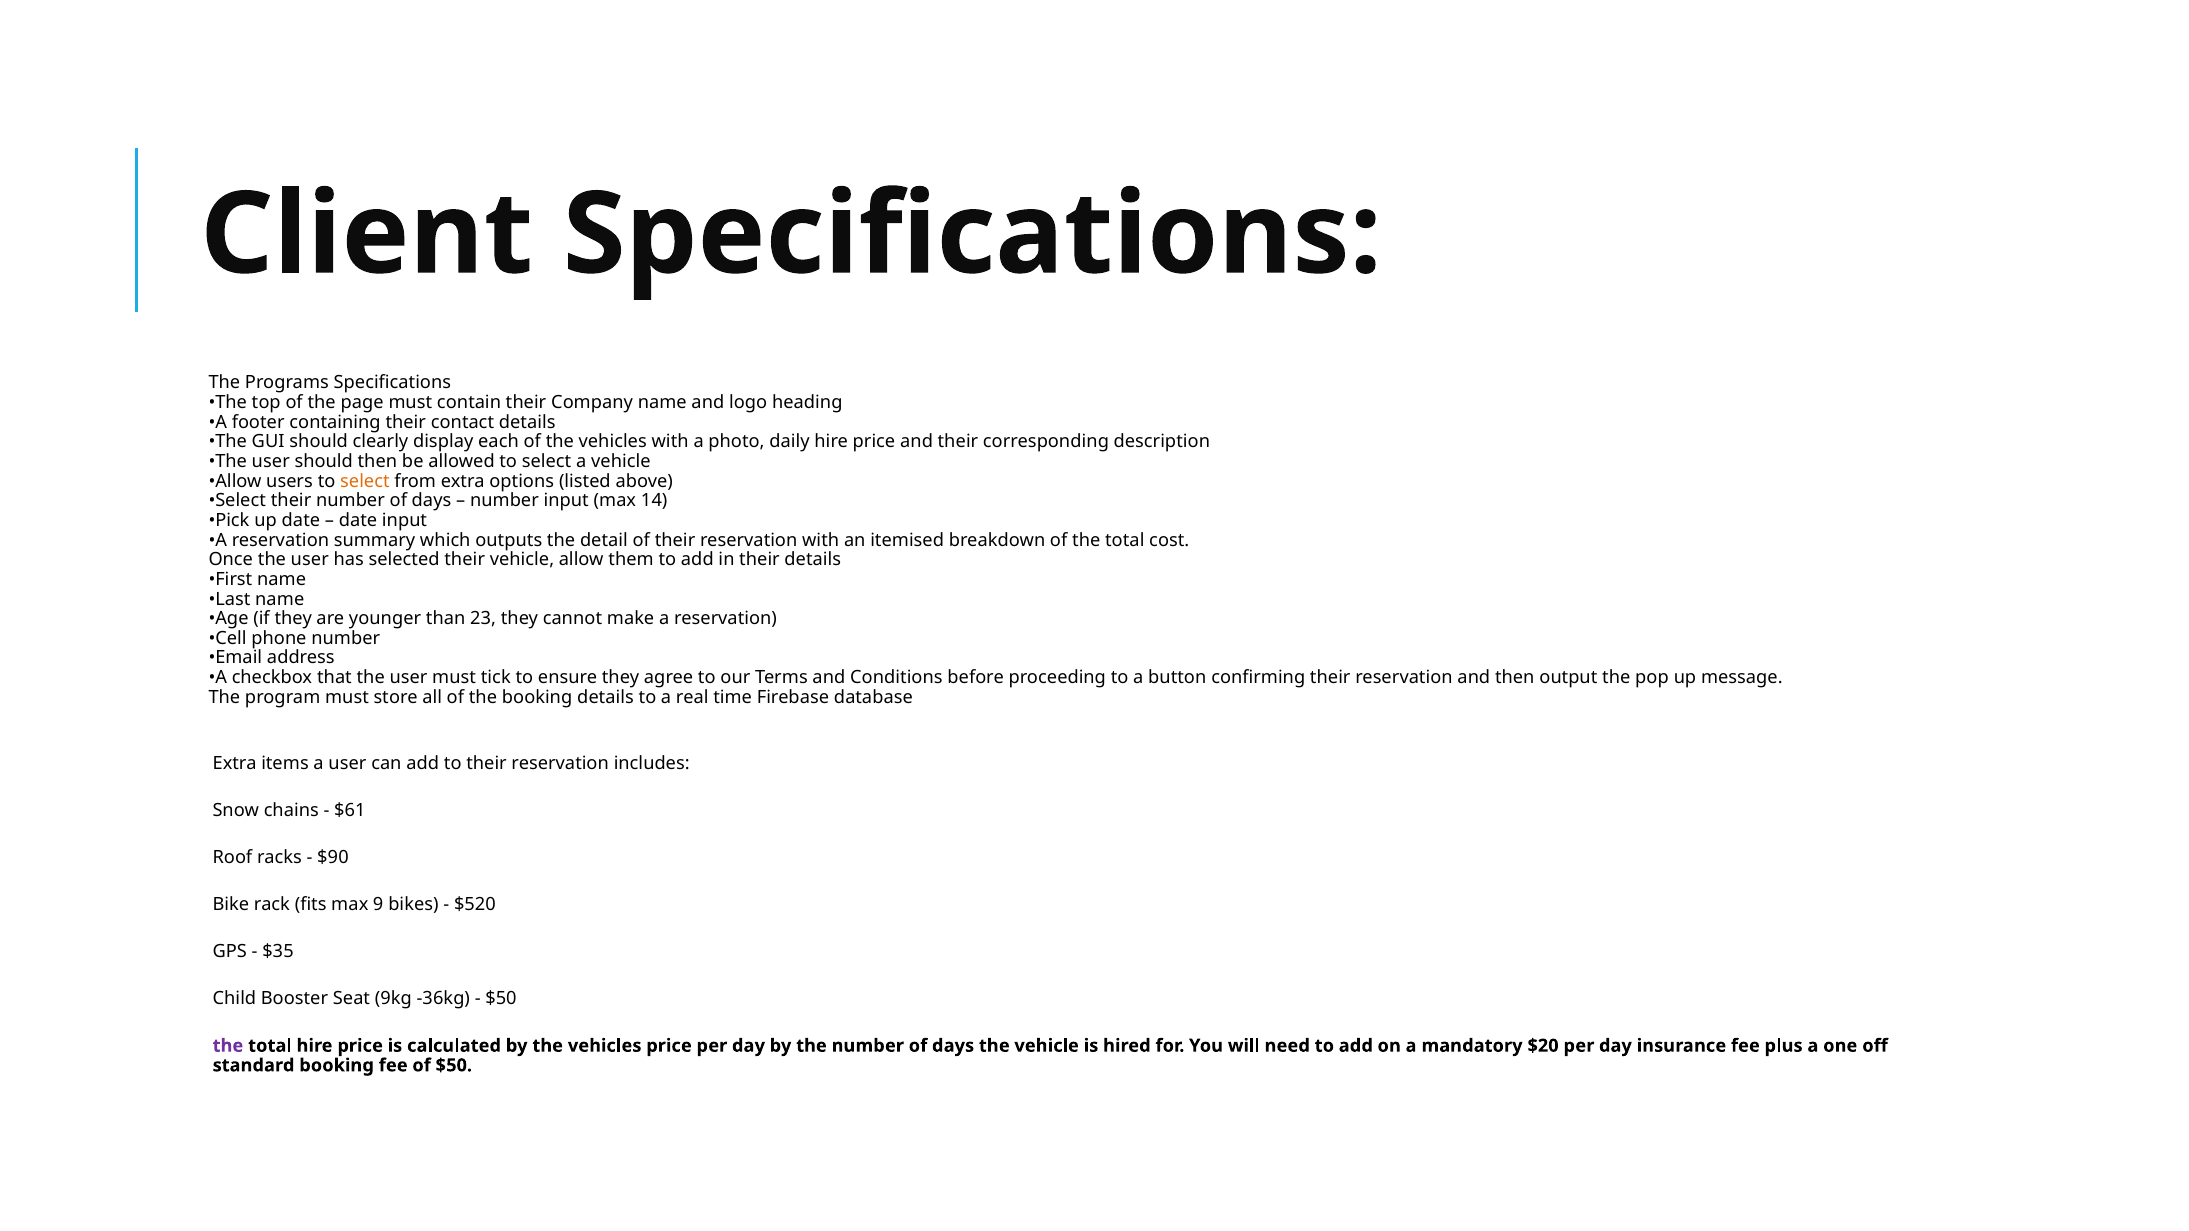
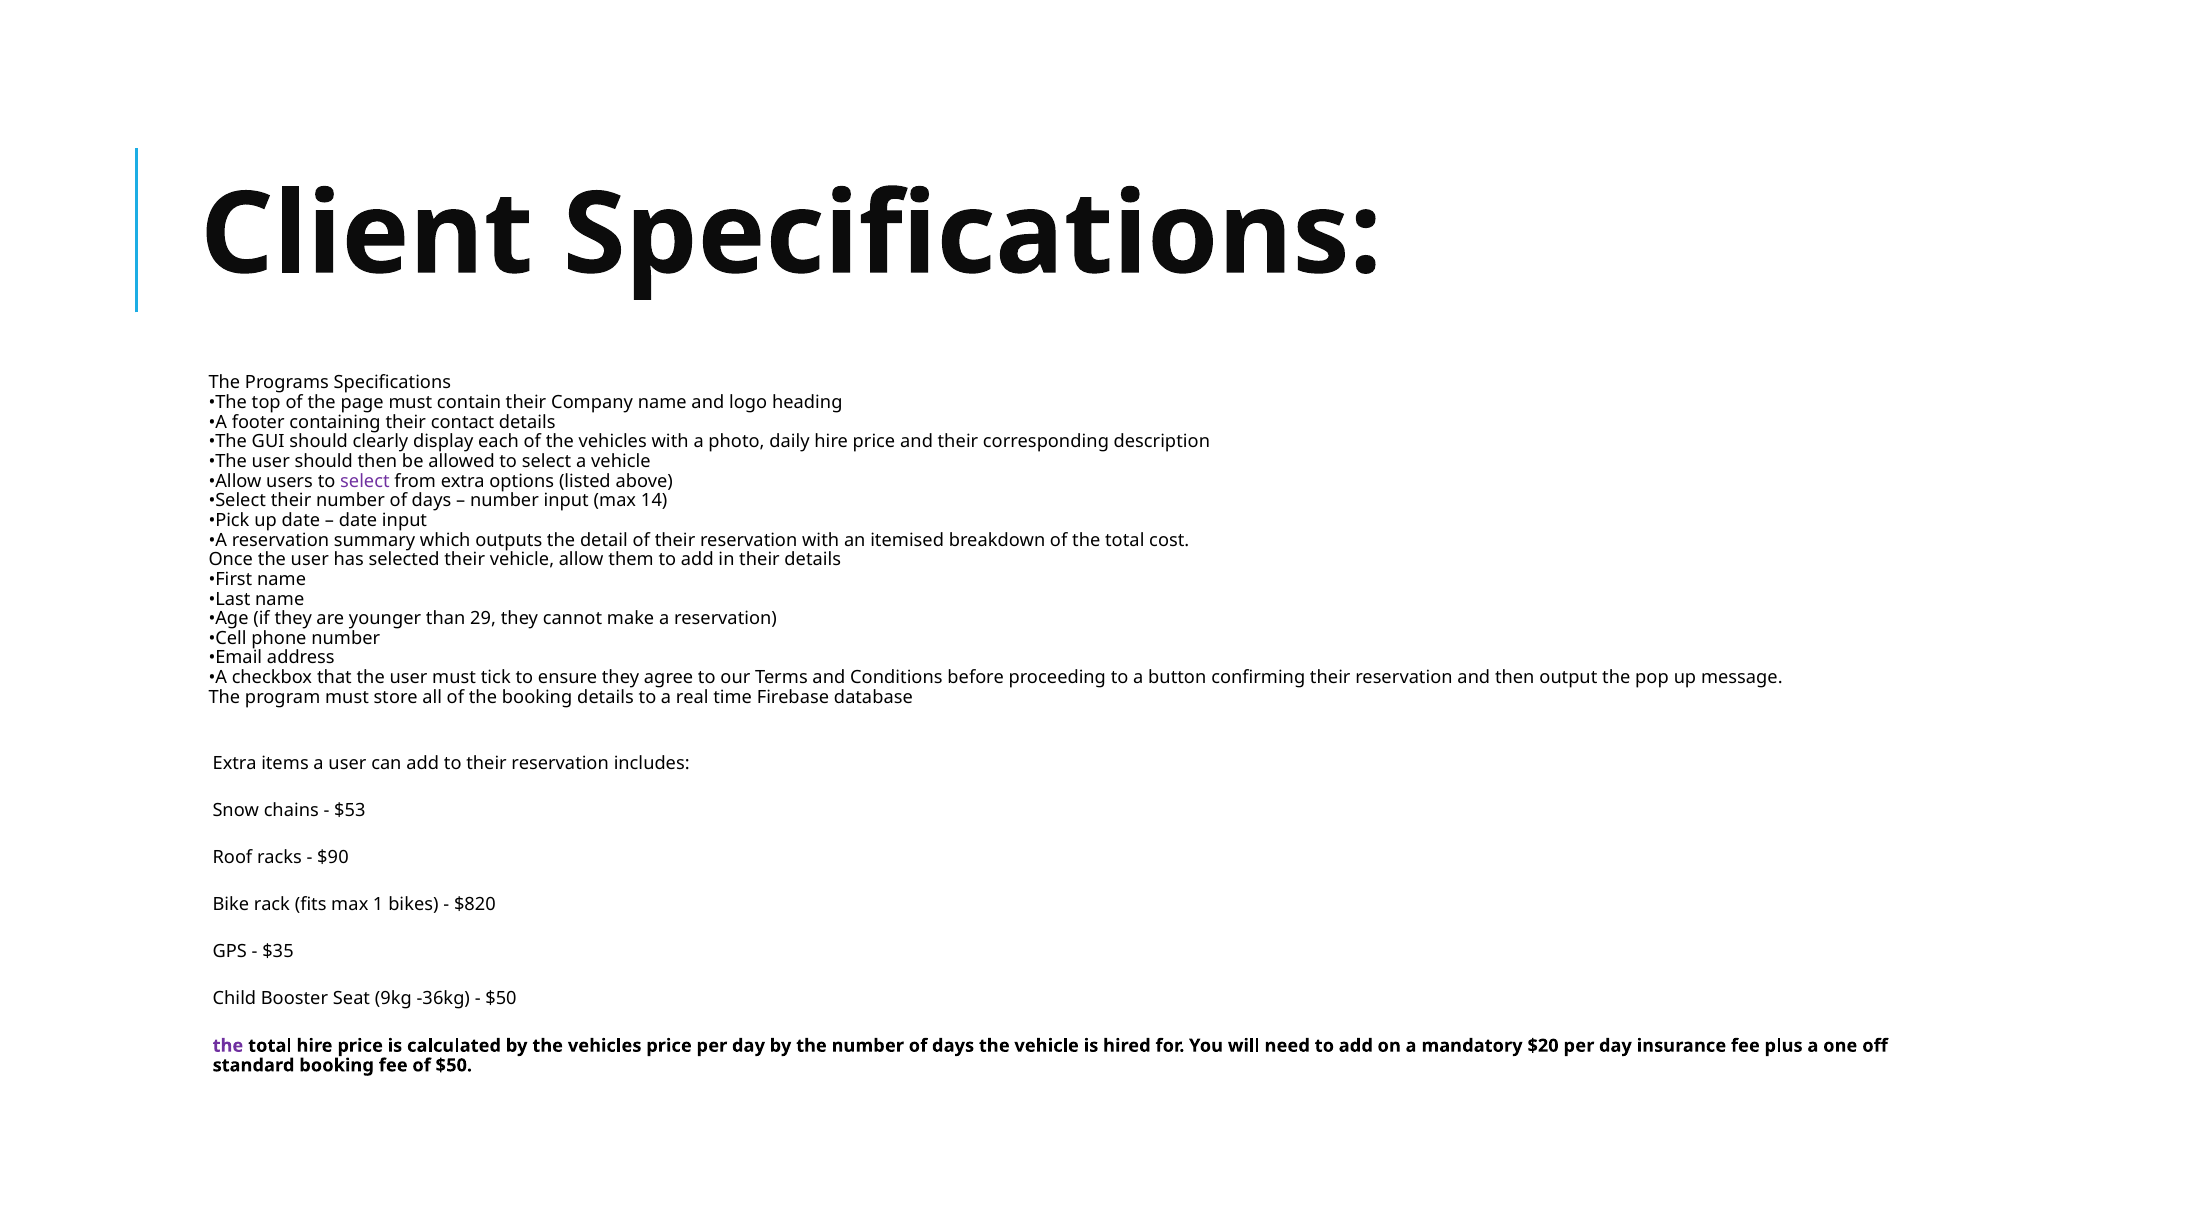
select at (365, 481) colour: orange -> purple
23: 23 -> 29
$61: $61 -> $53
9: 9 -> 1
$520: $520 -> $820
